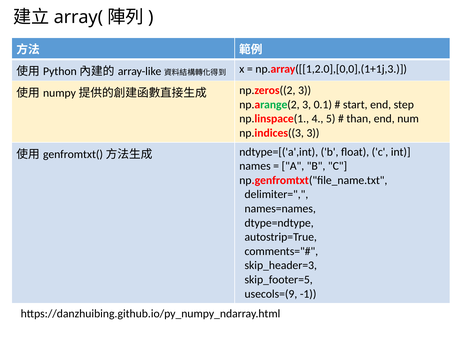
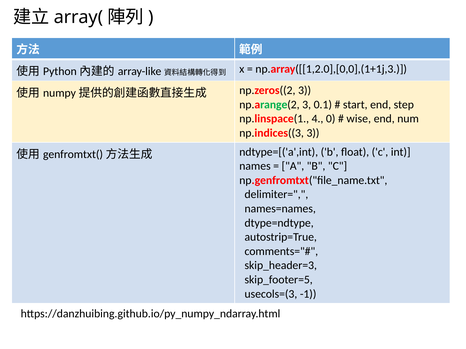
5: 5 -> 0
than: than -> wise
usecols=(9: usecols=(9 -> usecols=(3
